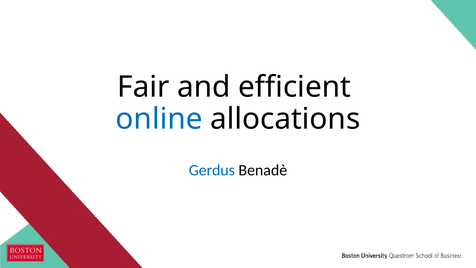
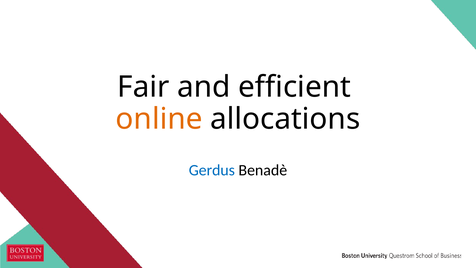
online colour: blue -> orange
